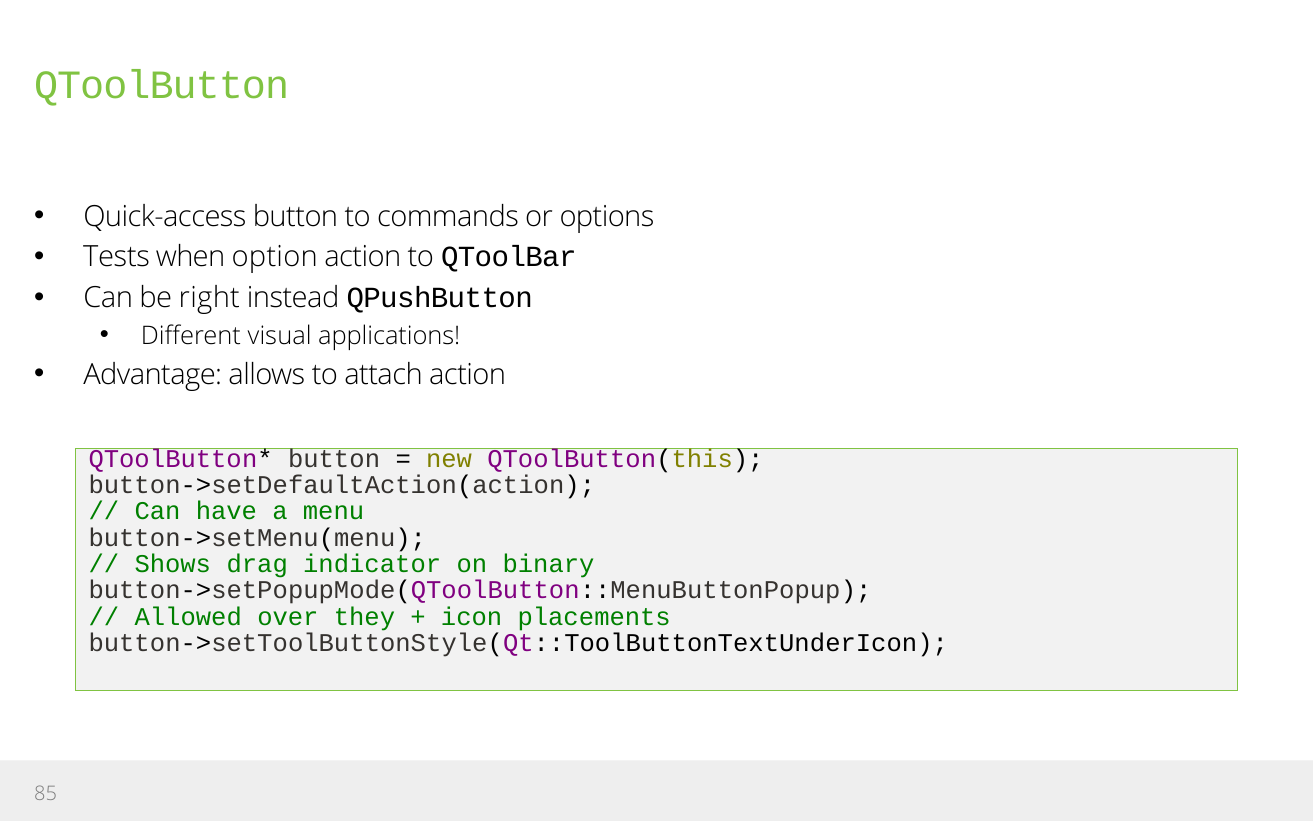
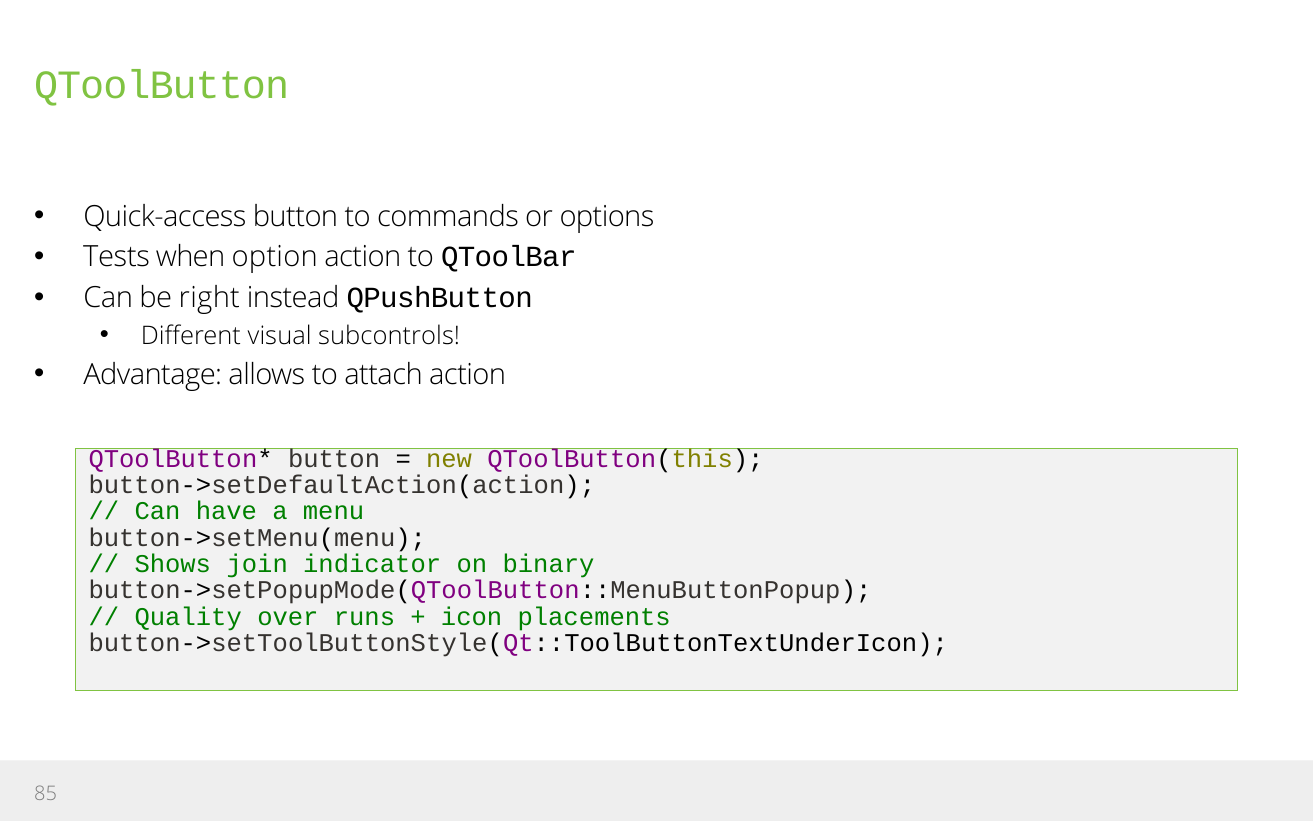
applications: applications -> subcontrols
drag: drag -> join
Allowed: Allowed -> Quality
they: they -> runs
